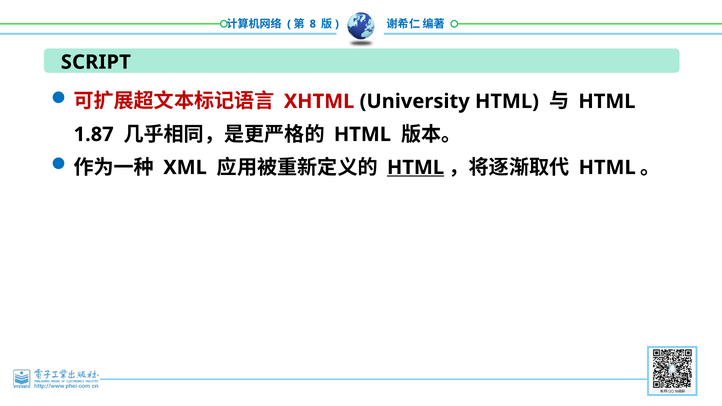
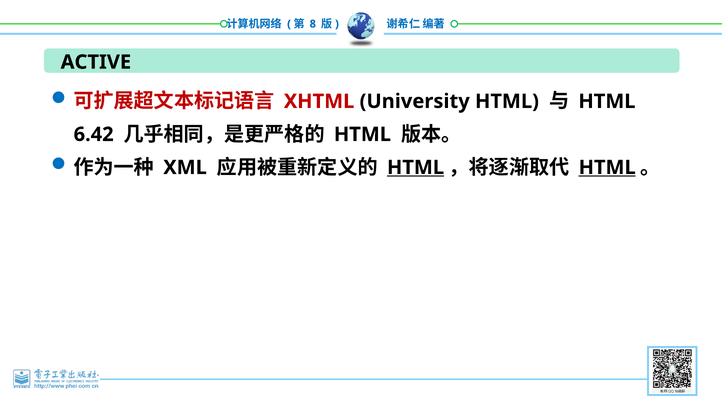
SCRIPT: SCRIPT -> ACTIVE
1.87: 1.87 -> 6.42
HTML at (607, 168) underline: none -> present
